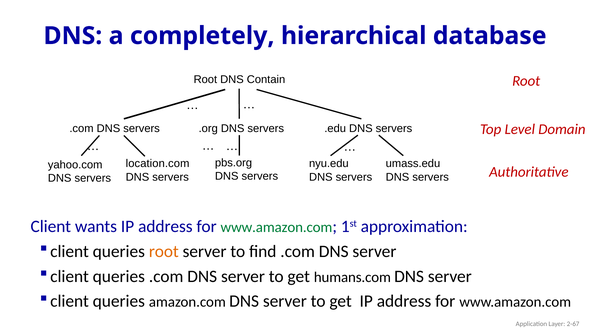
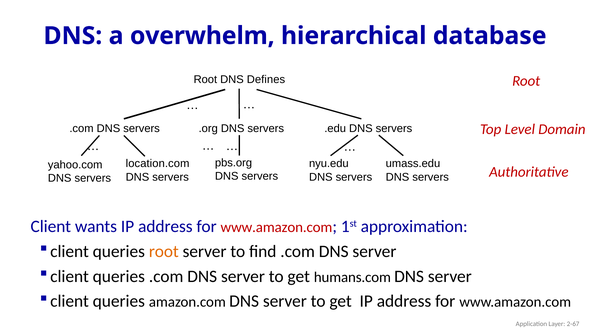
completely: completely -> overwhelm
Contain: Contain -> Defines
www.amazon.com at (276, 227) colour: green -> red
